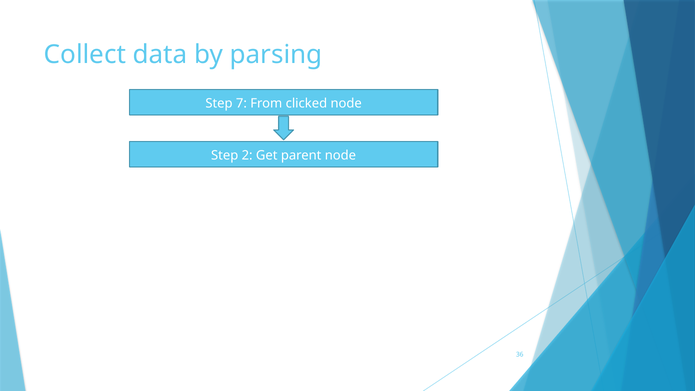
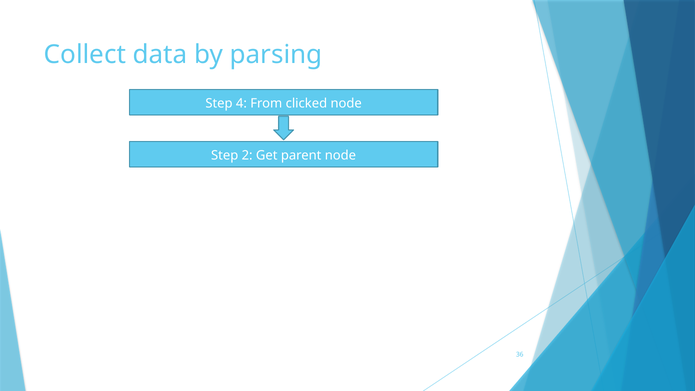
7: 7 -> 4
